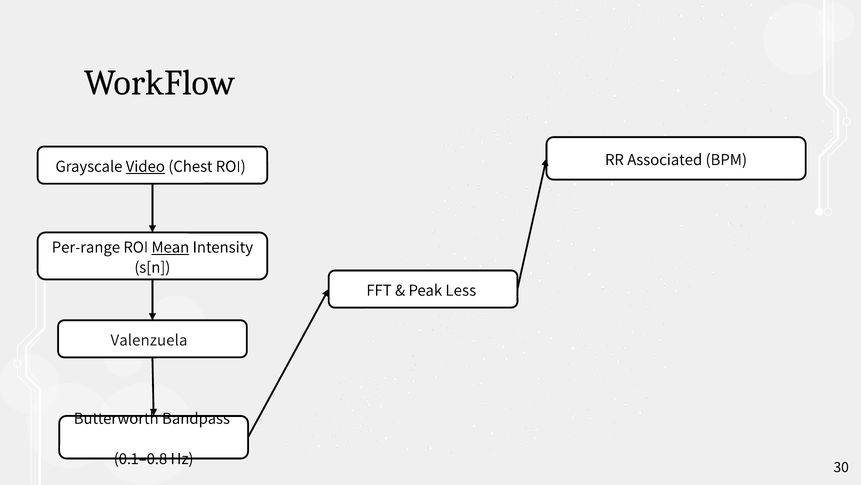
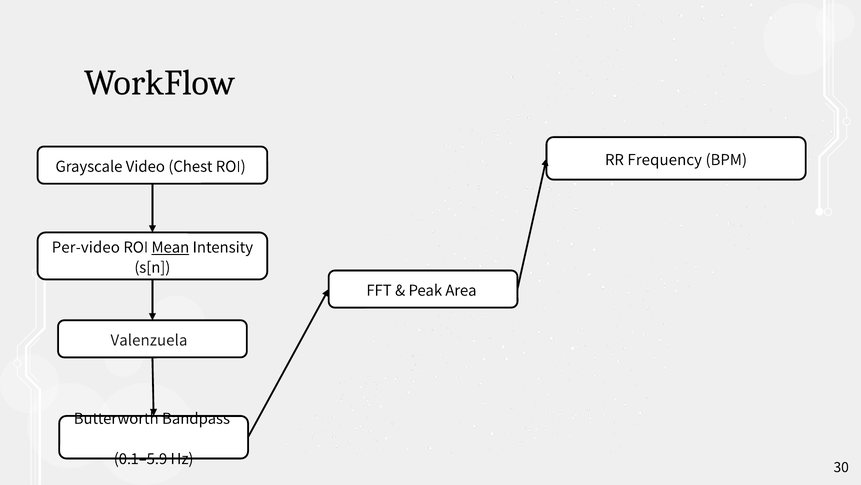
Associated: Associated -> Frequency
Video underline: present -> none
Per-range: Per-range -> Per-video
Less: Less -> Area
0.1–0.8: 0.1–0.8 -> 0.1–5.9
